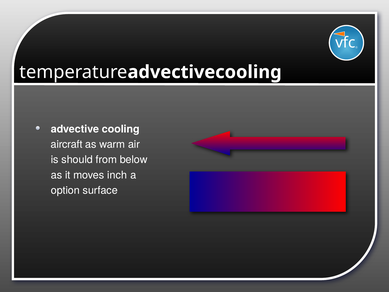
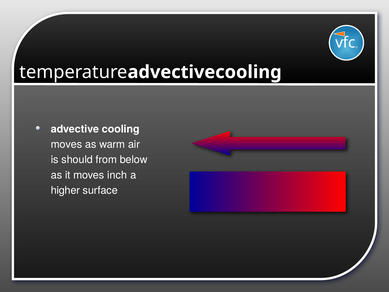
aircraft at (67, 144): aircraft -> moves
option: option -> higher
